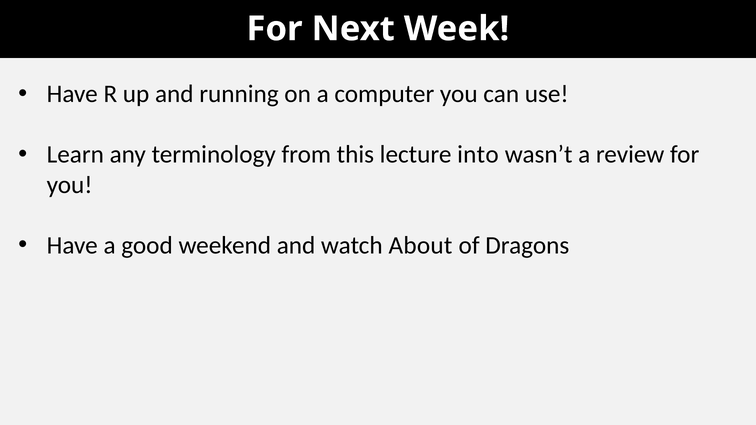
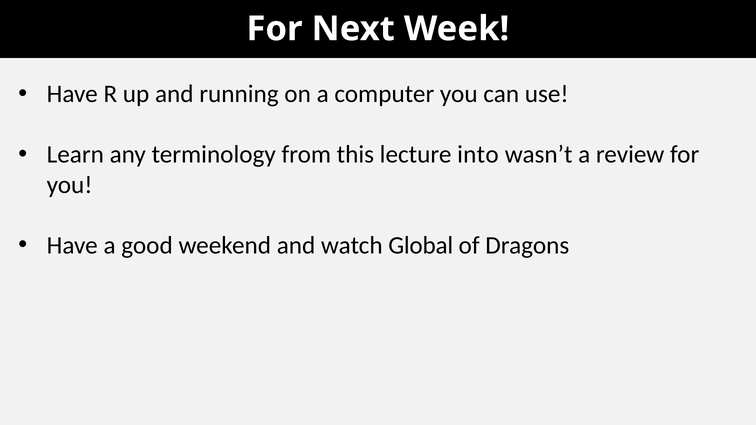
About: About -> Global
